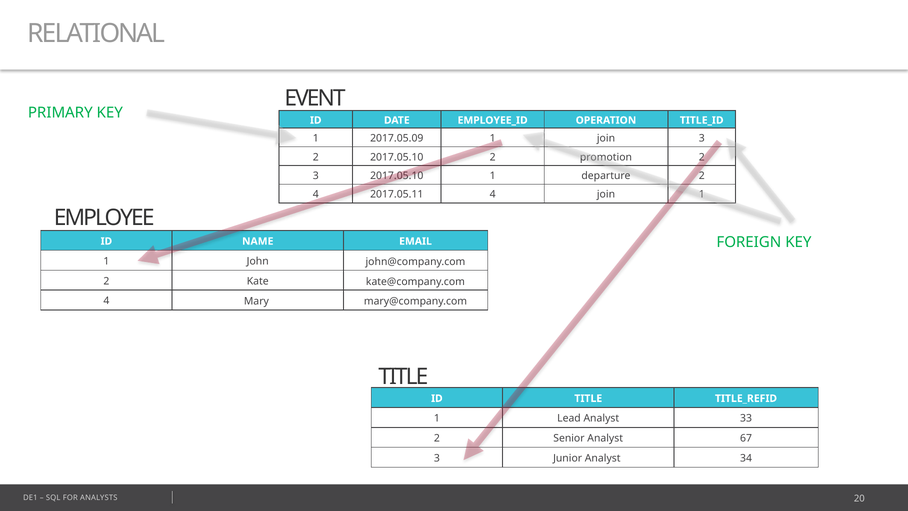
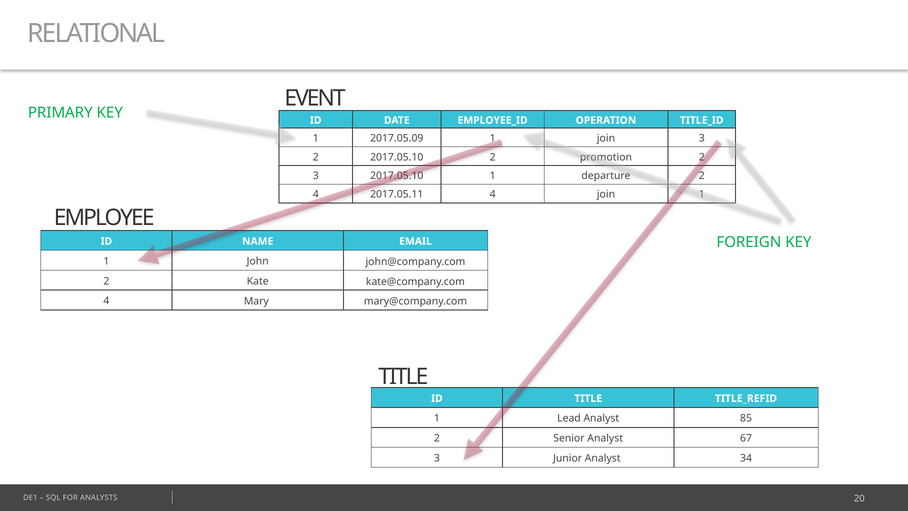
33: 33 -> 85
